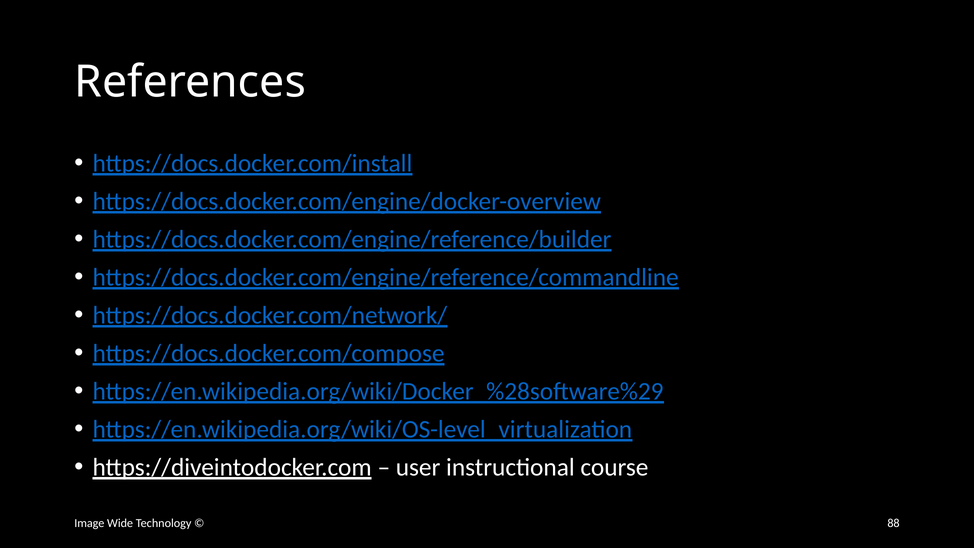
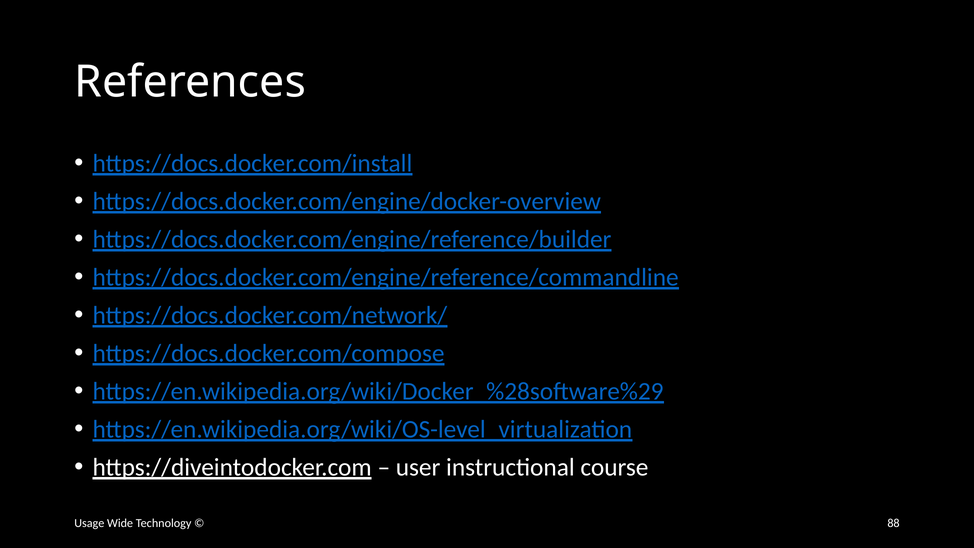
Image: Image -> Usage
